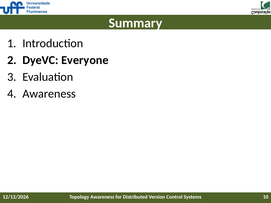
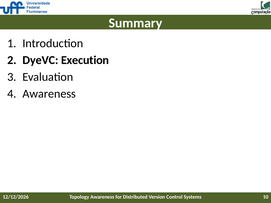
Everyone: Everyone -> Execution
